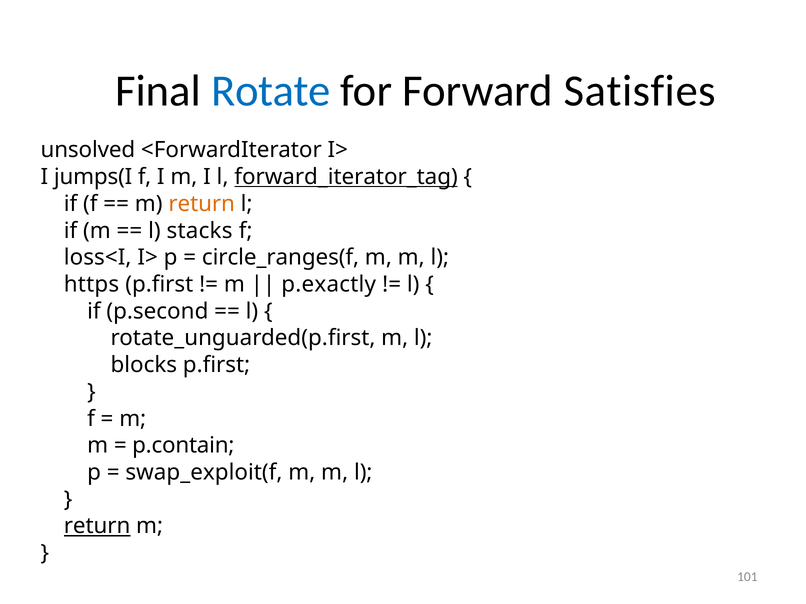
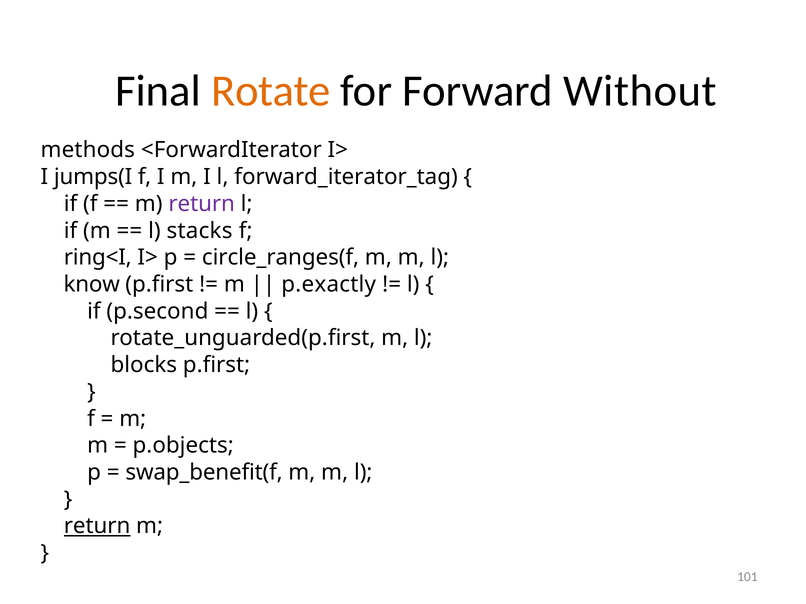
Rotate colour: blue -> orange
Satisfies: Satisfies -> Without
unsolved: unsolved -> methods
forward_iterator_tag underline: present -> none
return at (202, 204) colour: orange -> purple
loss<I: loss<I -> ring<I
https: https -> know
p.contain: p.contain -> p.objects
swap_exploit(f: swap_exploit(f -> swap_benefit(f
